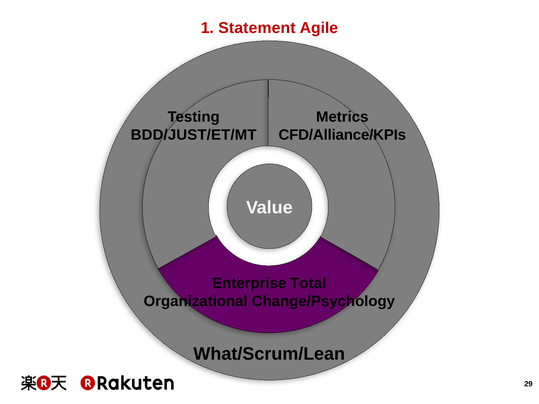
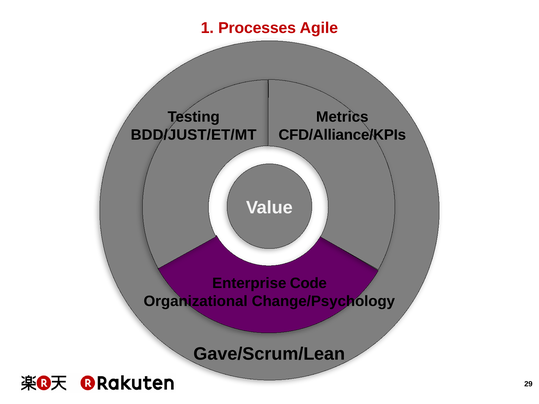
Statement: Statement -> Processes
Total: Total -> Code
What/Scrum/Lean: What/Scrum/Lean -> Gave/Scrum/Lean
